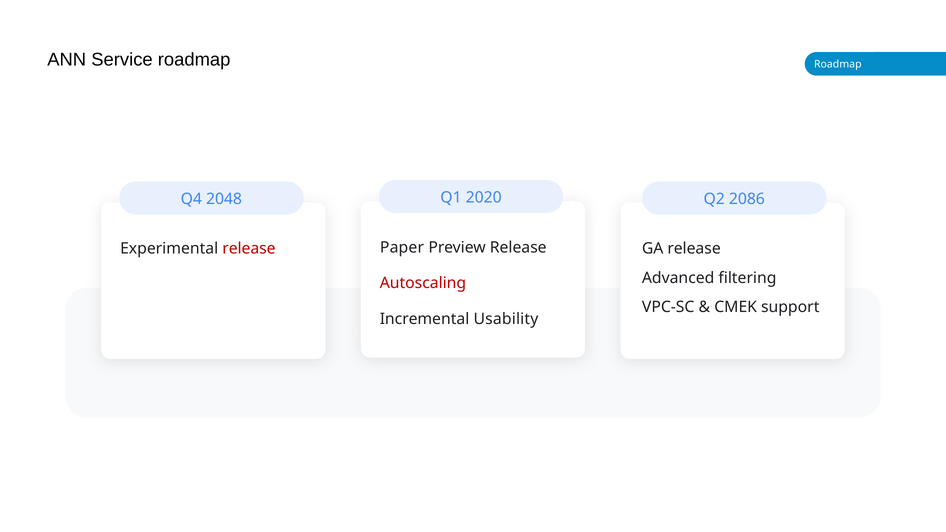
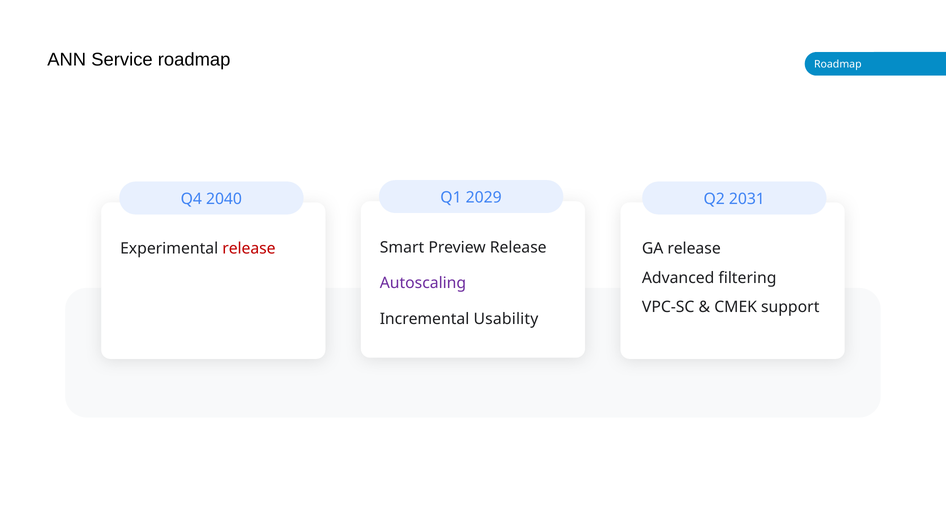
2020: 2020 -> 2029
2086: 2086 -> 2031
2048: 2048 -> 2040
Paper: Paper -> Smart
Autoscaling colour: red -> purple
